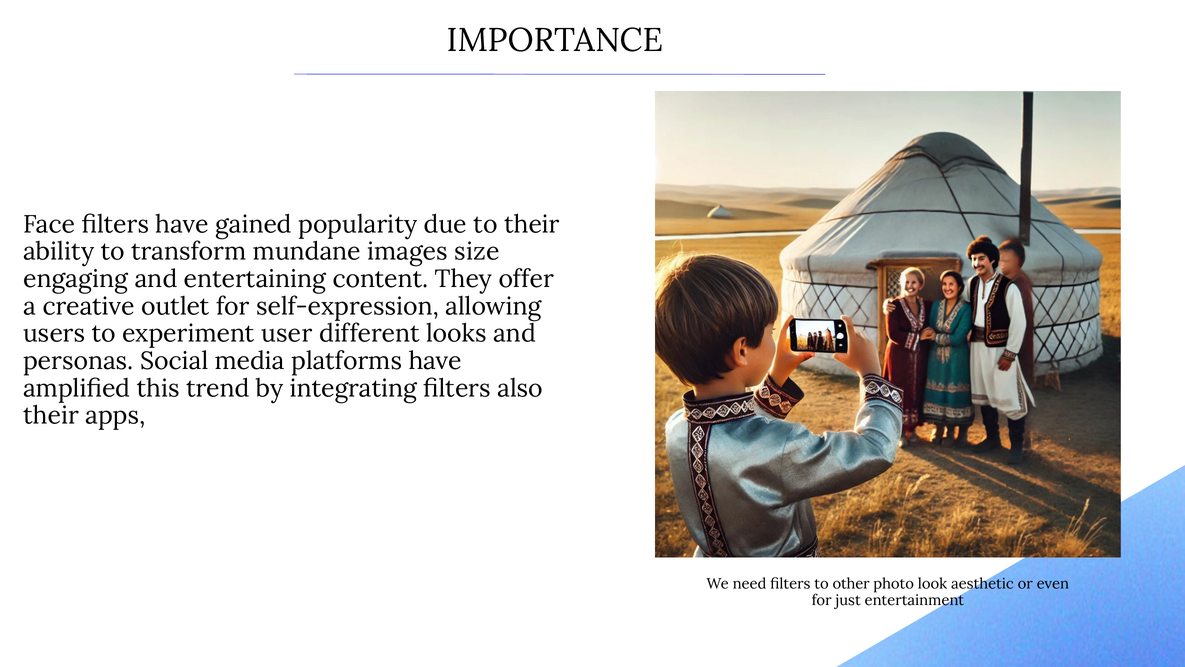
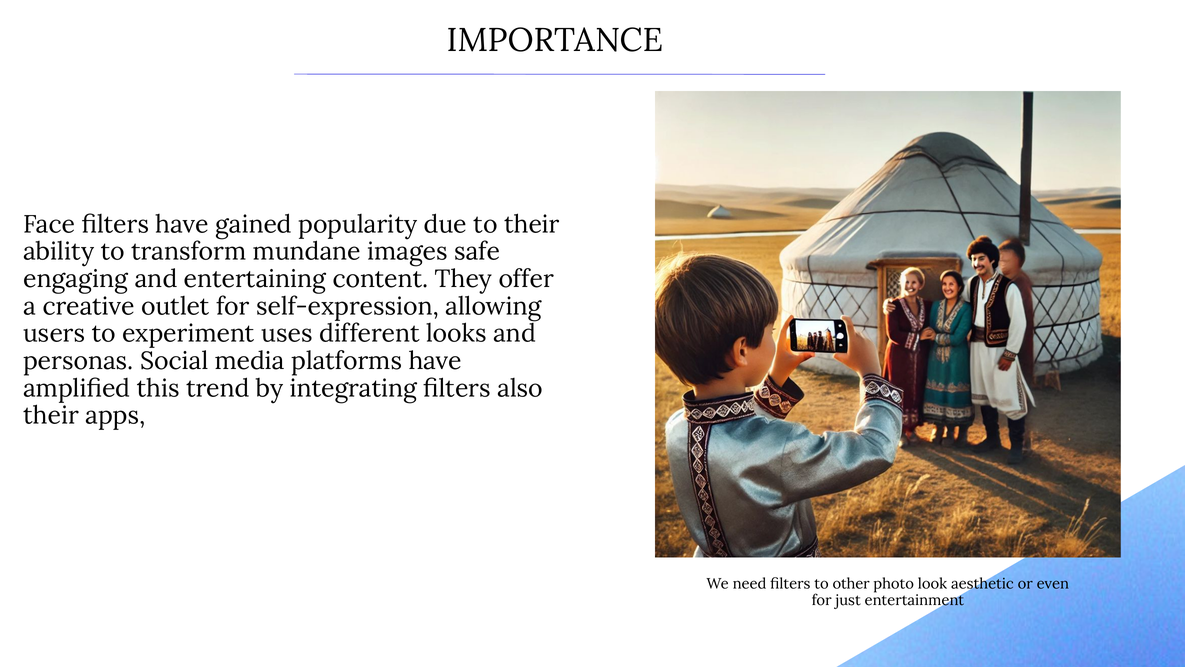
size: size -> safe
user: user -> uses
